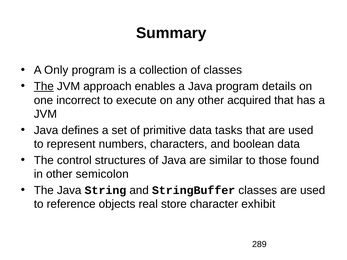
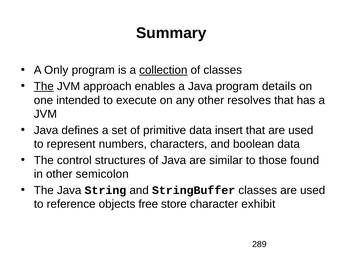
collection underline: none -> present
incorrect: incorrect -> intended
acquired: acquired -> resolves
tasks: tasks -> insert
real: real -> free
